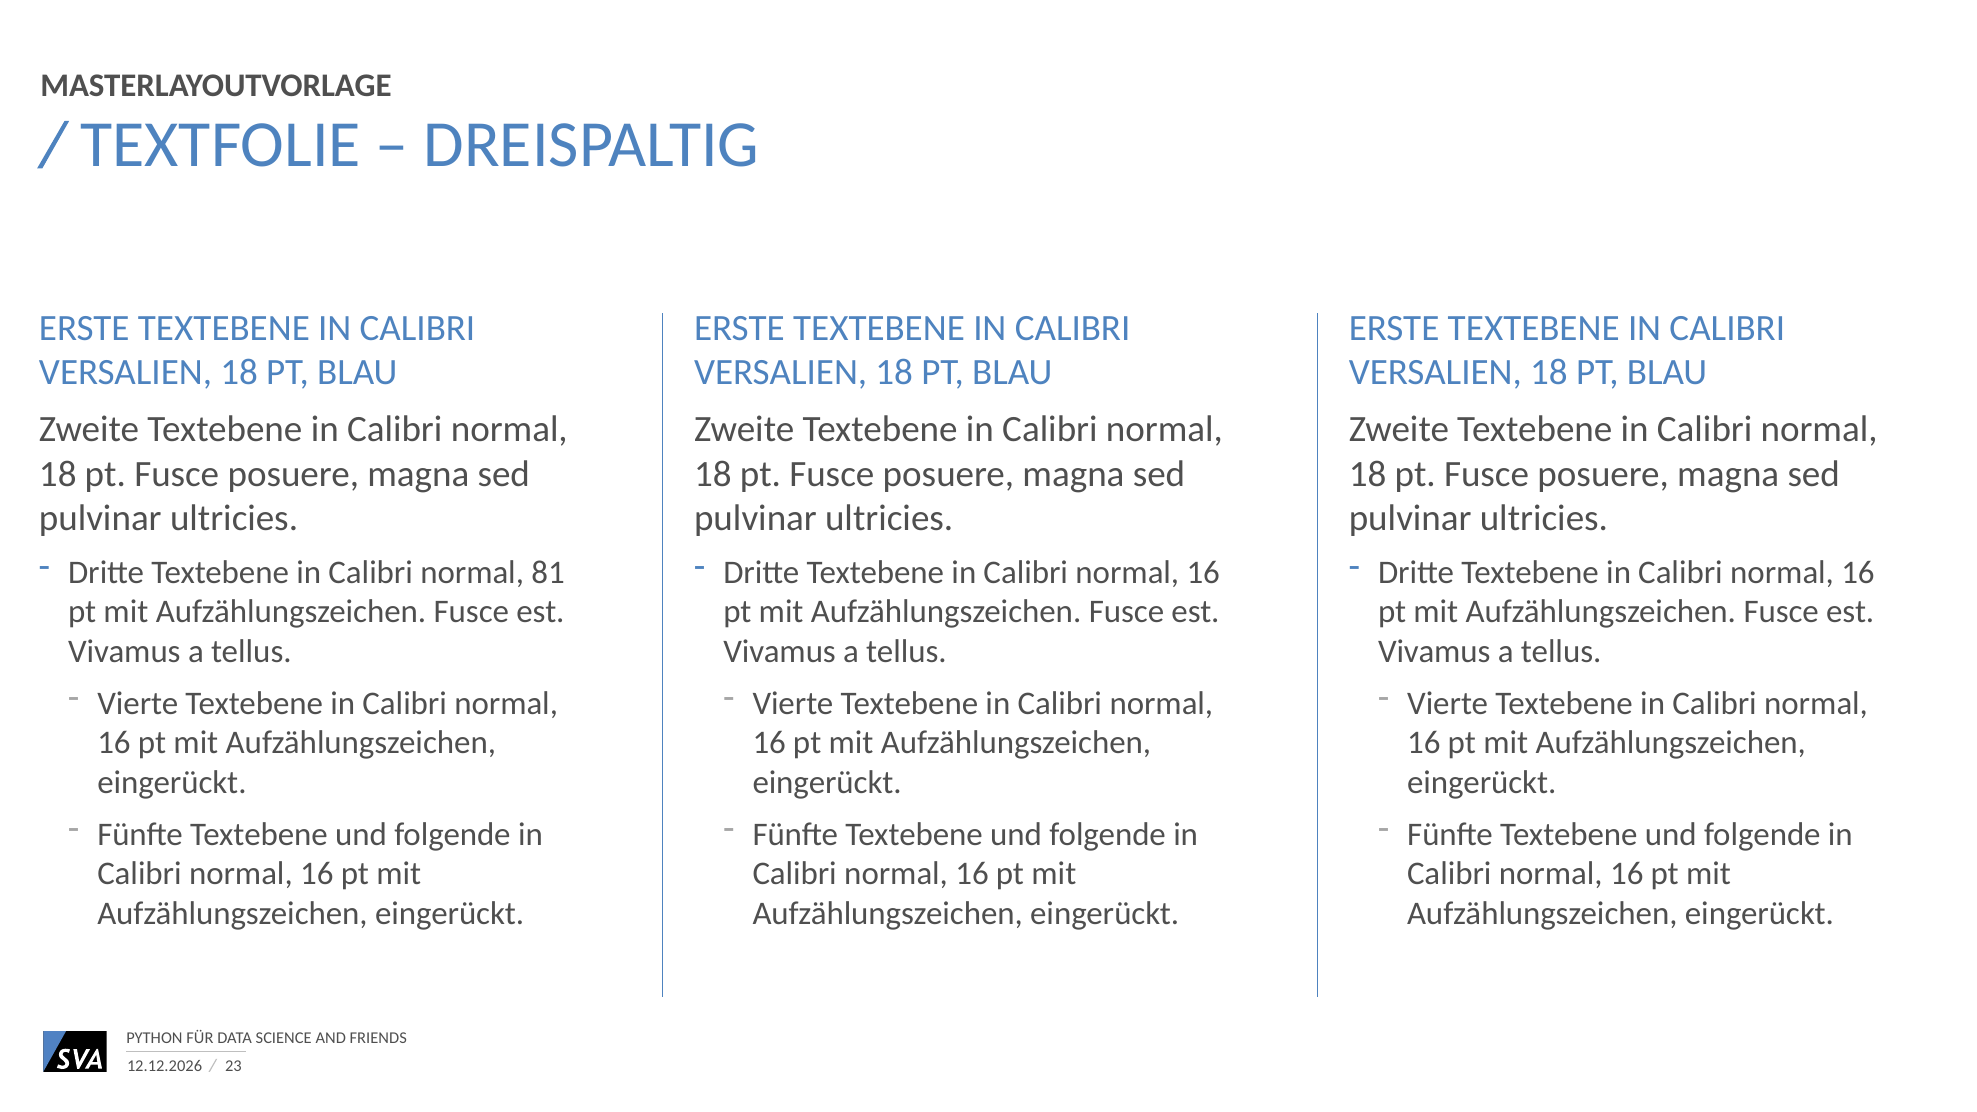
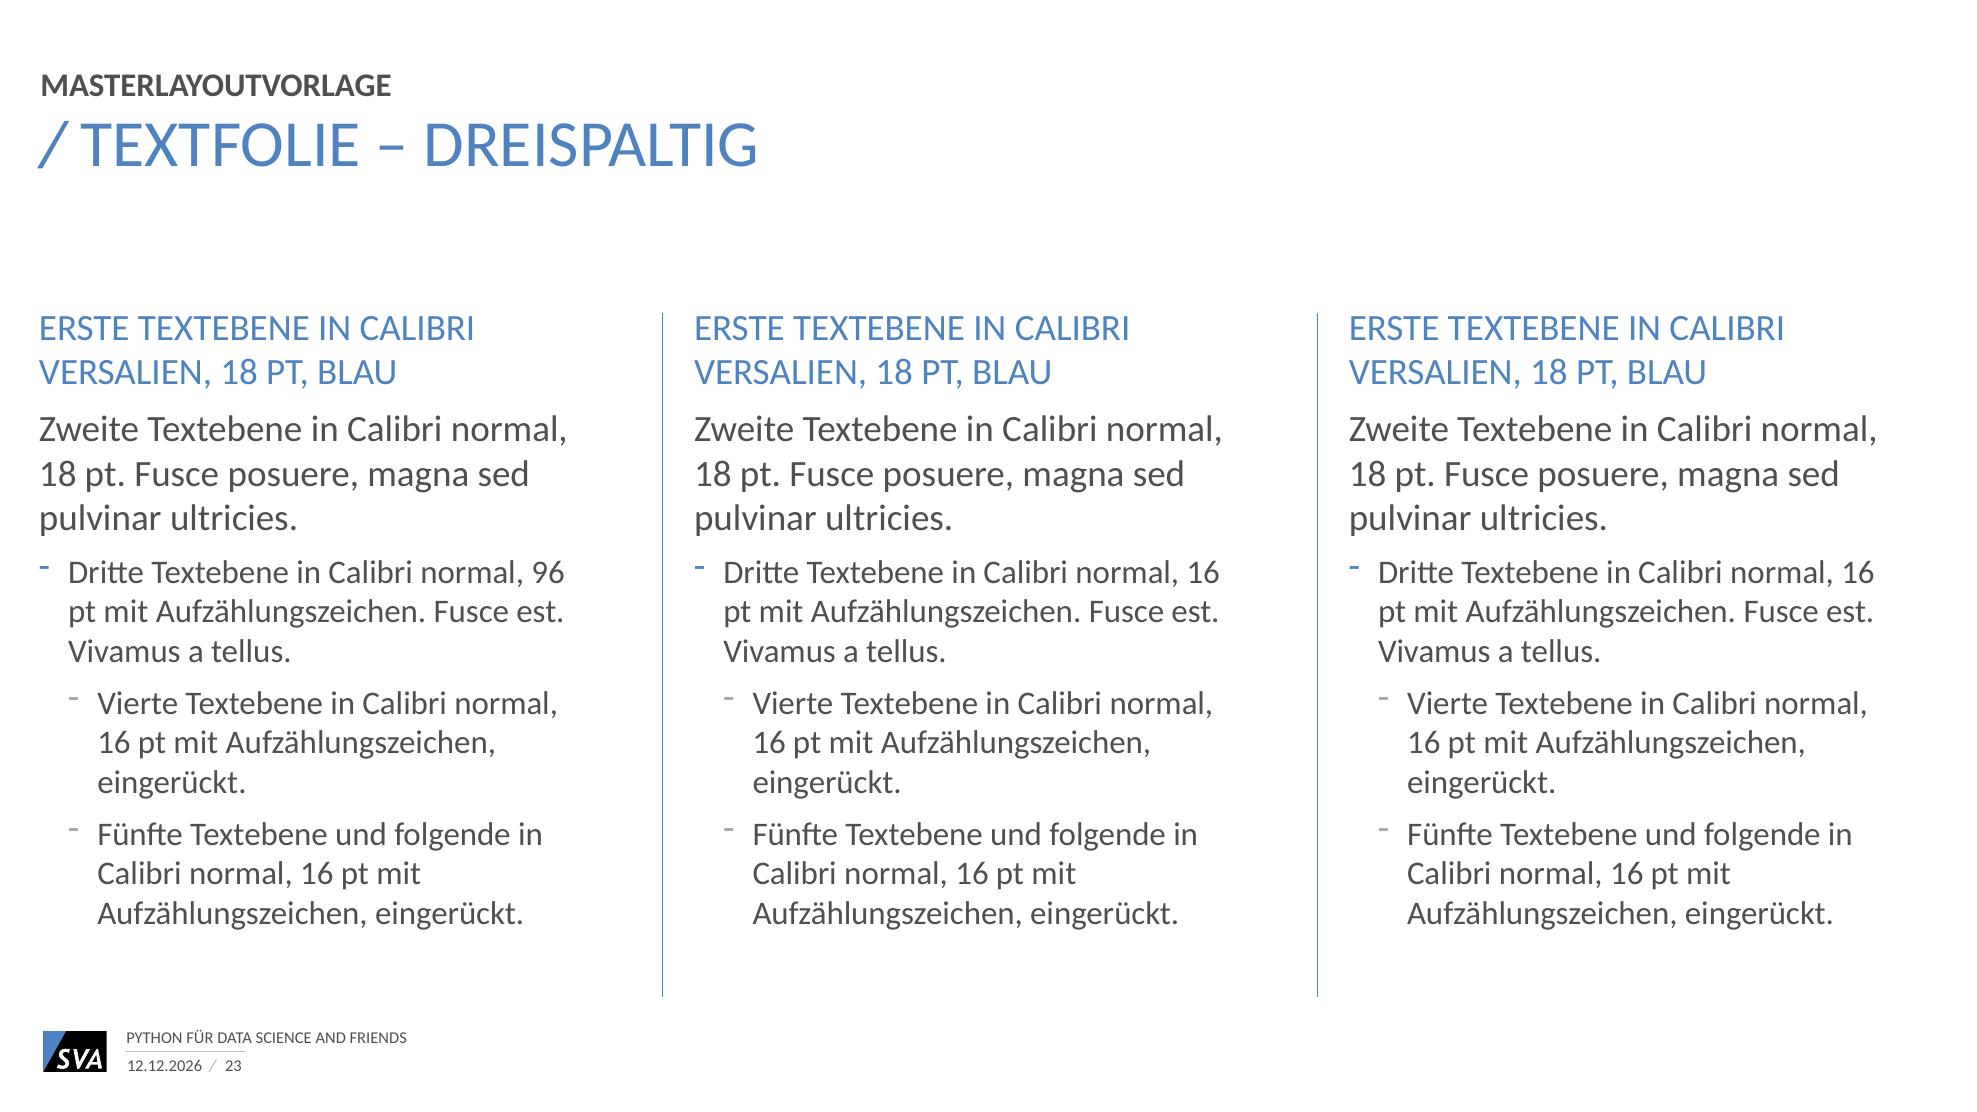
81: 81 -> 96
